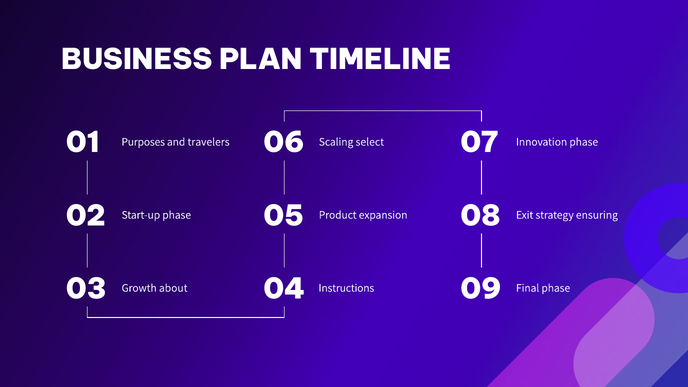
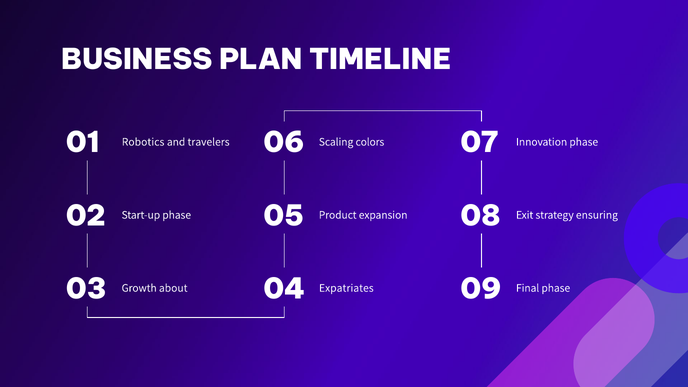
Purposes: Purposes -> Robotics
select: select -> colors
Instructions: Instructions -> Expatriates
